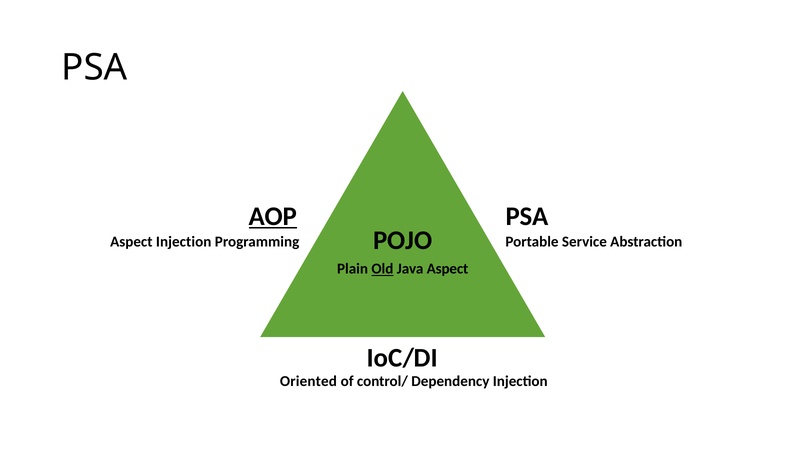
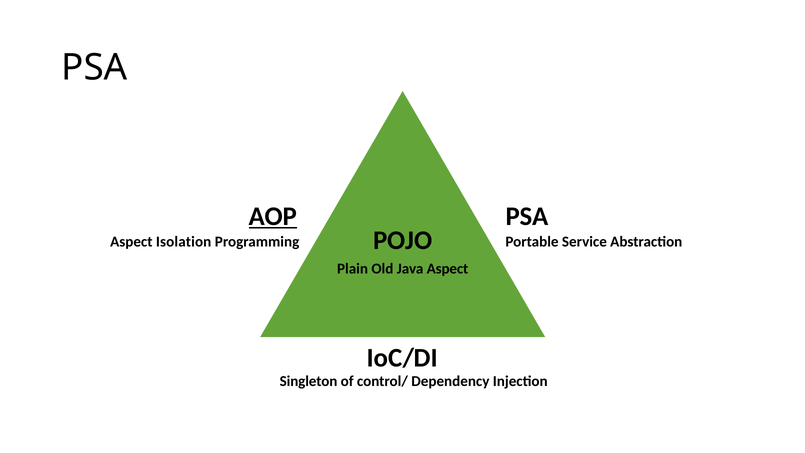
Aspect Injection: Injection -> Isolation
Old underline: present -> none
Oriented: Oriented -> Singleton
